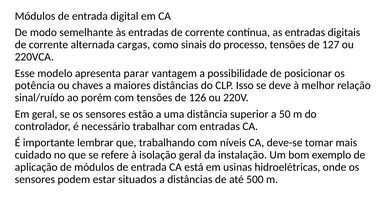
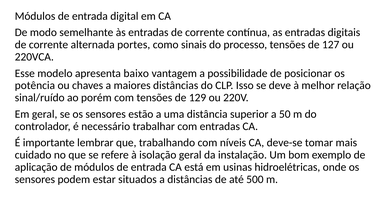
cargas: cargas -> portes
parar: parar -> baixo
126: 126 -> 129
